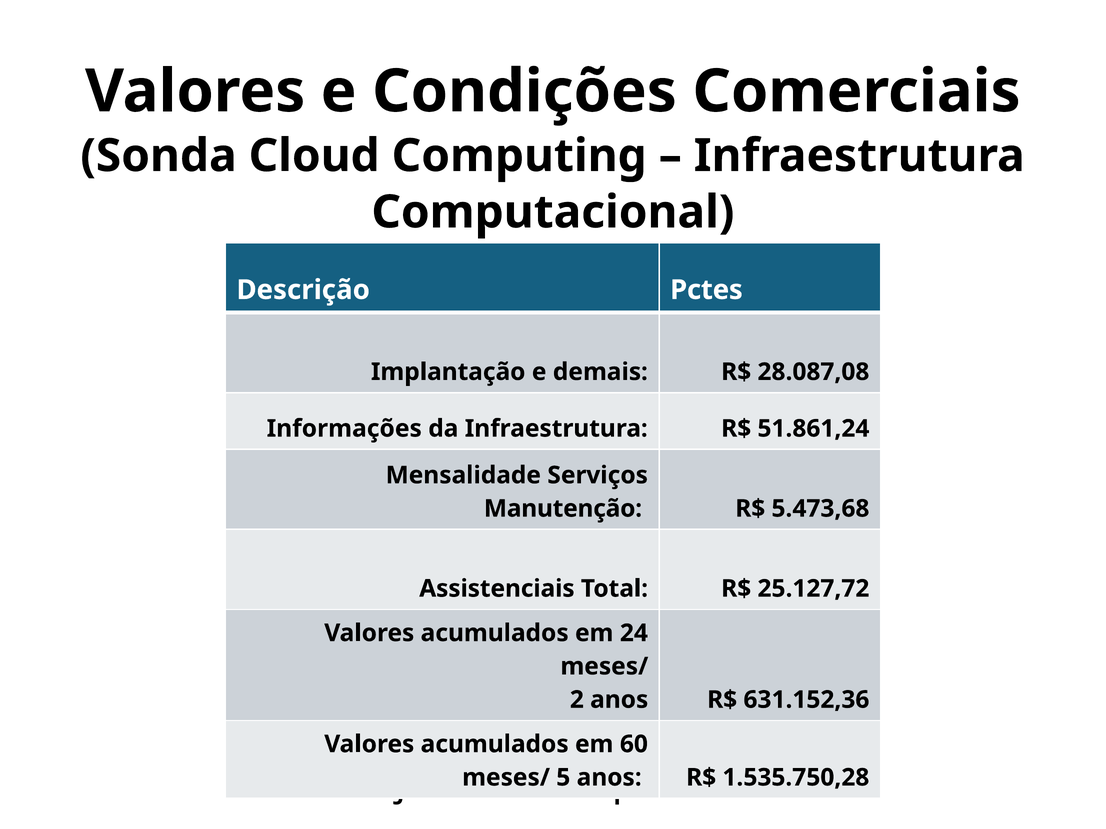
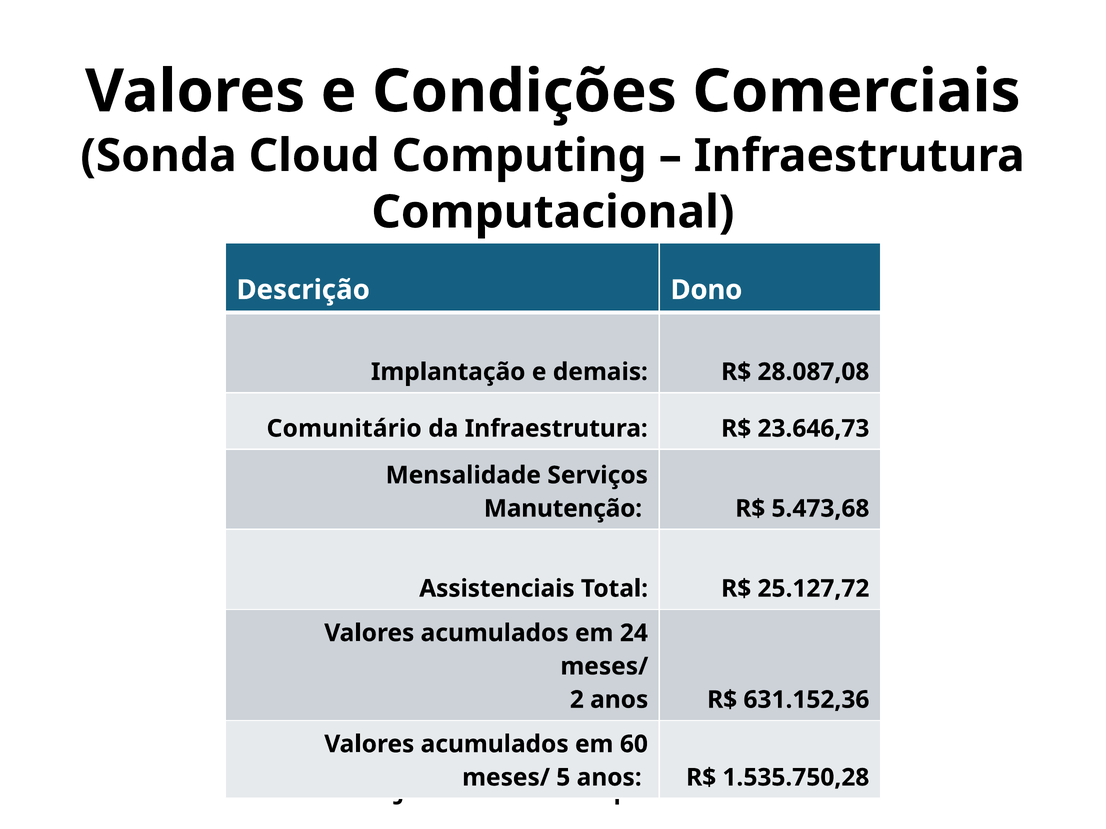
Pctes: Pctes -> Dono
Informações: Informações -> Comunitário
51.861,24: 51.861,24 -> 23.646,73
